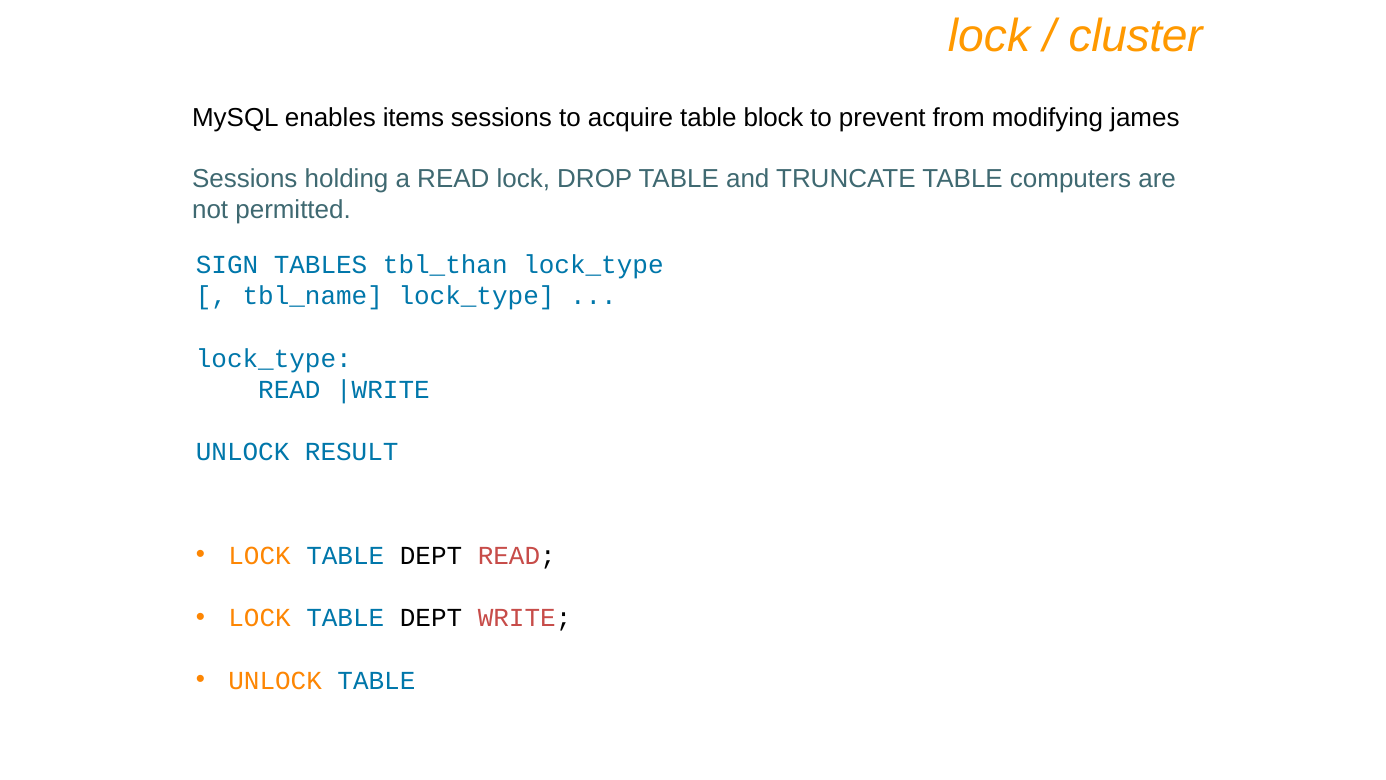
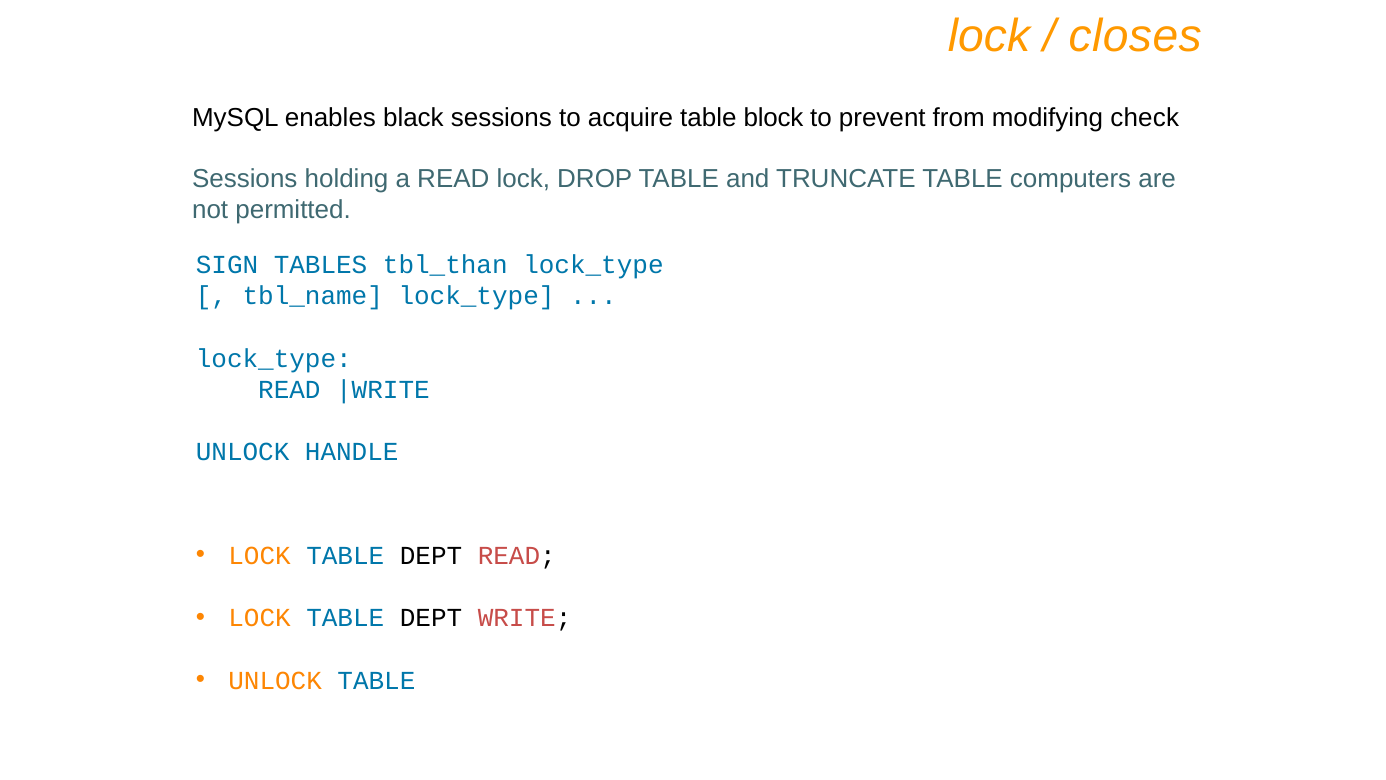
cluster: cluster -> closes
items: items -> black
james: james -> check
RESULT: RESULT -> HANDLE
